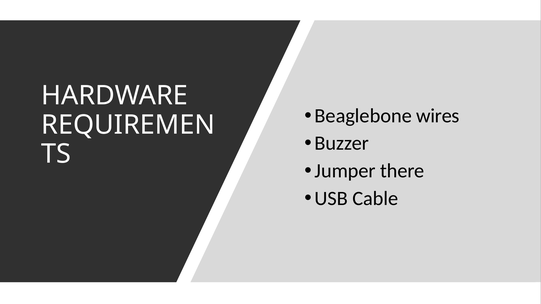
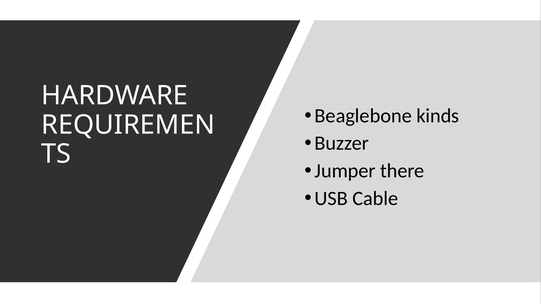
wires: wires -> kinds
